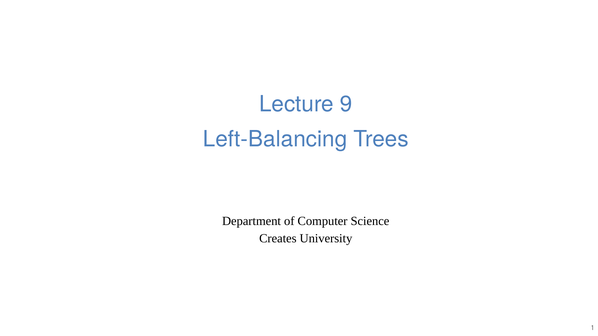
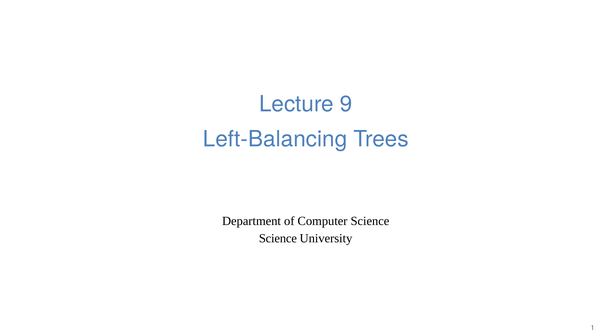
Creates at (278, 239): Creates -> Science
